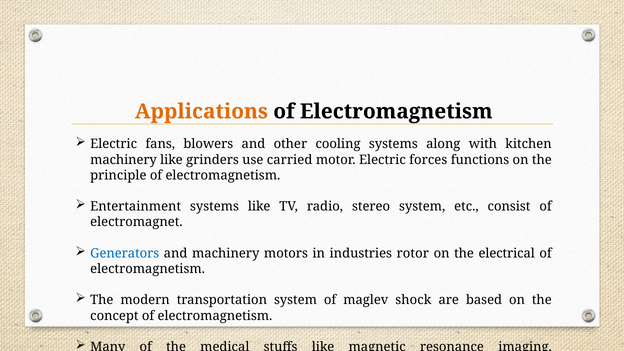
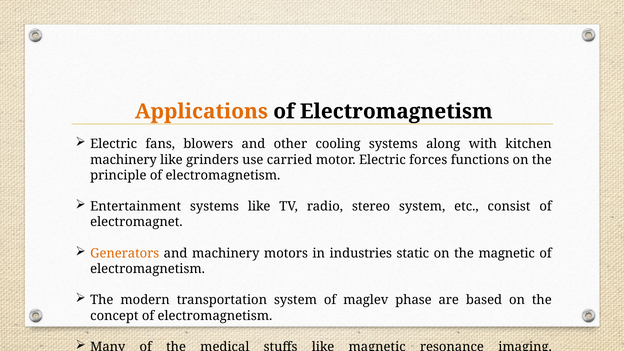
Generators colour: blue -> orange
rotor: rotor -> static
the electrical: electrical -> magnetic
shock: shock -> phase
